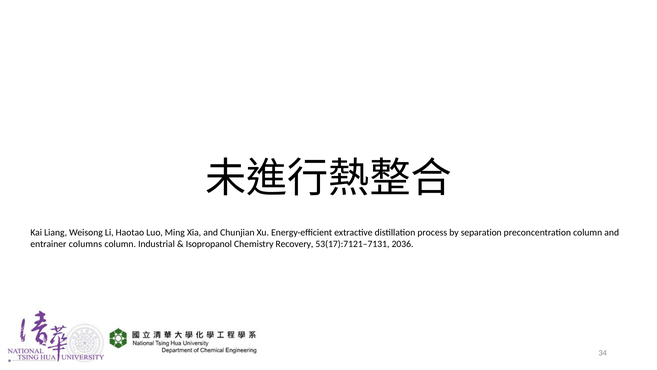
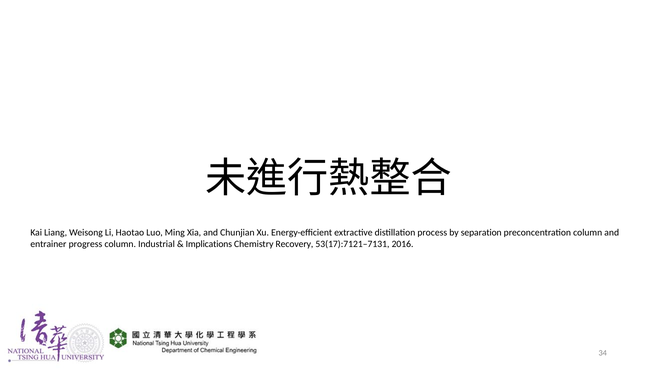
columns: columns -> progress
Isopropanol: Isopropanol -> Implications
2036: 2036 -> 2016
